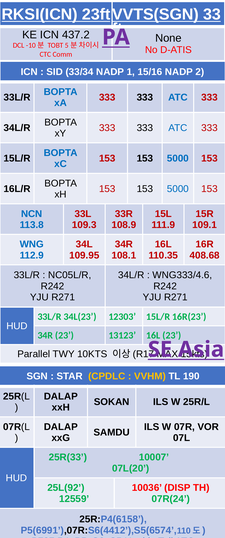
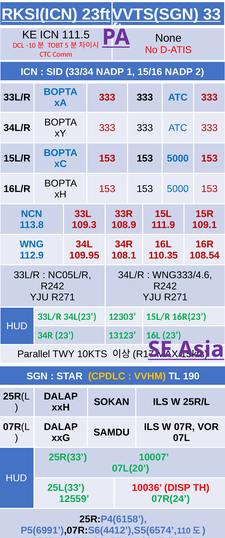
437.2: 437.2 -> 111.5
408.68: 408.68 -> 108.54
25L(92: 25L(92 -> 25L(33
